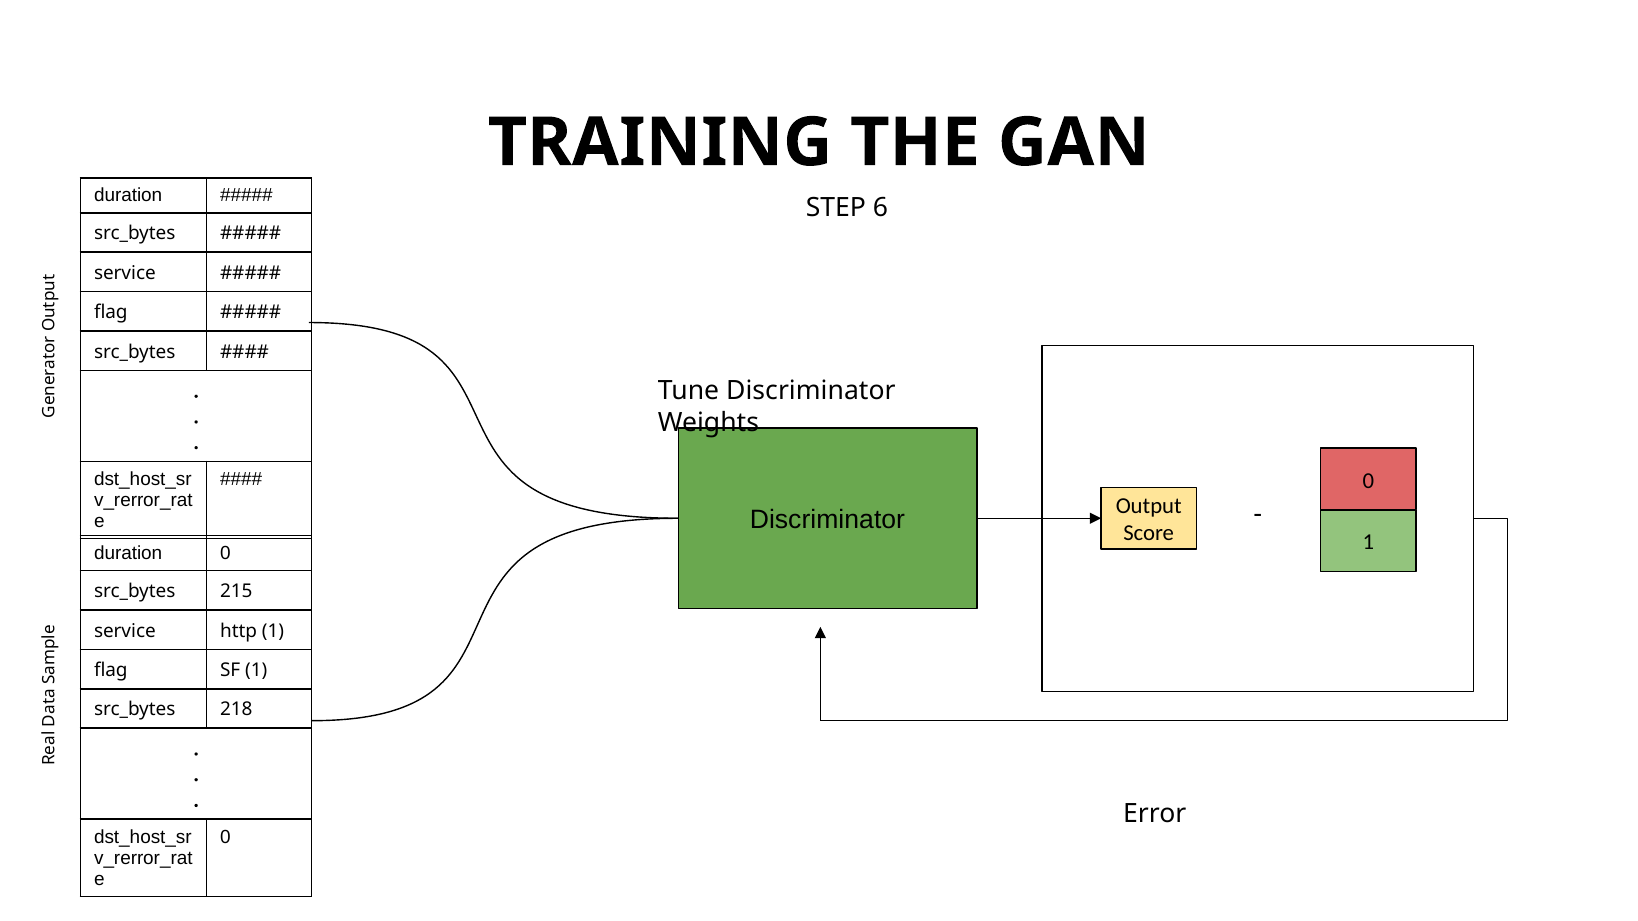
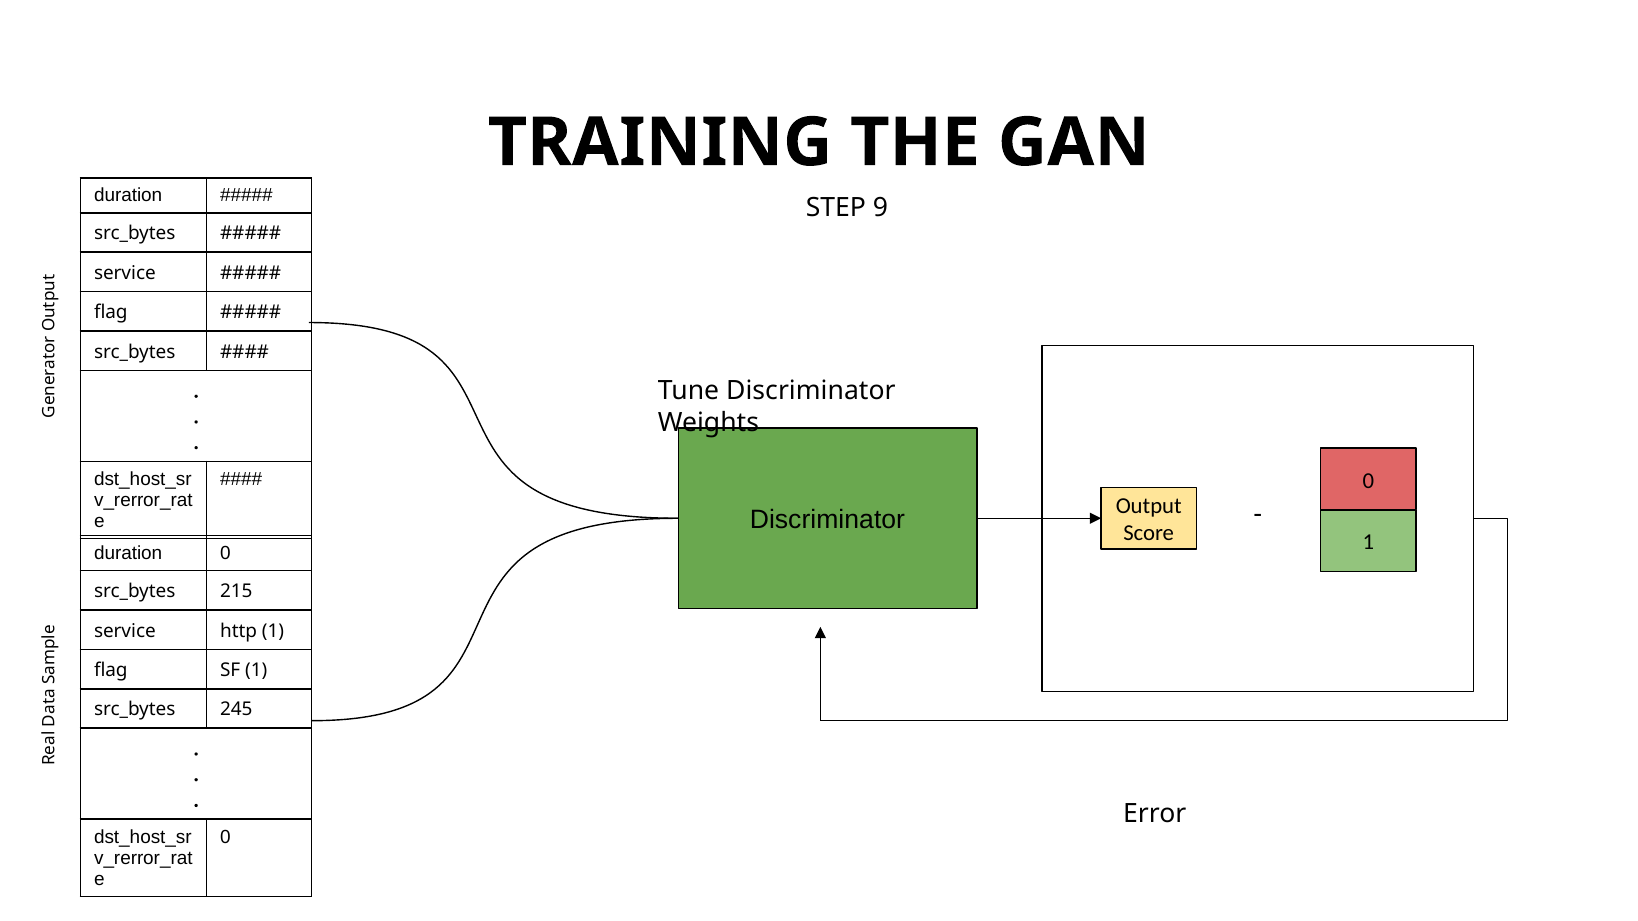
6: 6 -> 9
218: 218 -> 245
